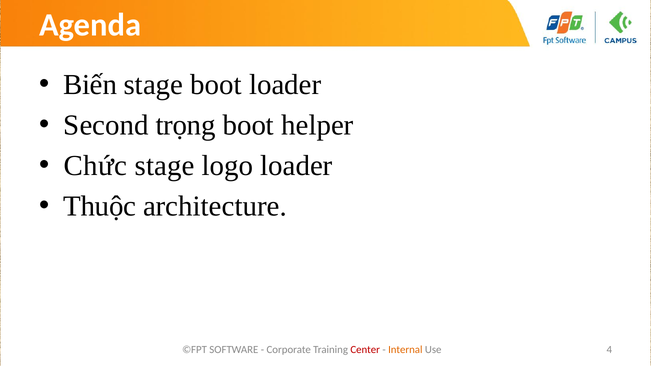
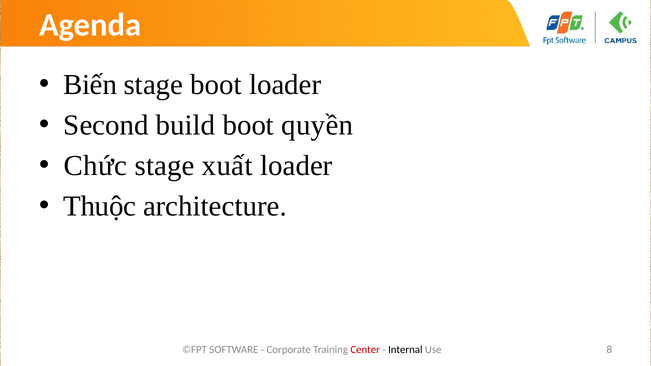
trọng: trọng -> build
helper: helper -> quyền
logo: logo -> xuất
Internal colour: orange -> black
4: 4 -> 8
